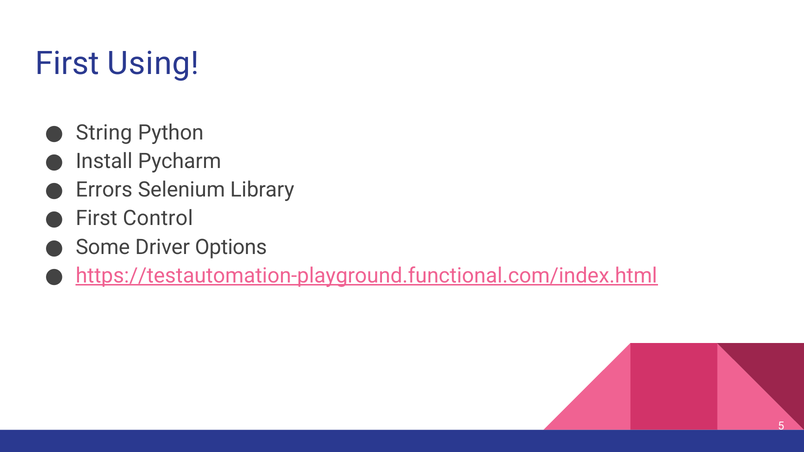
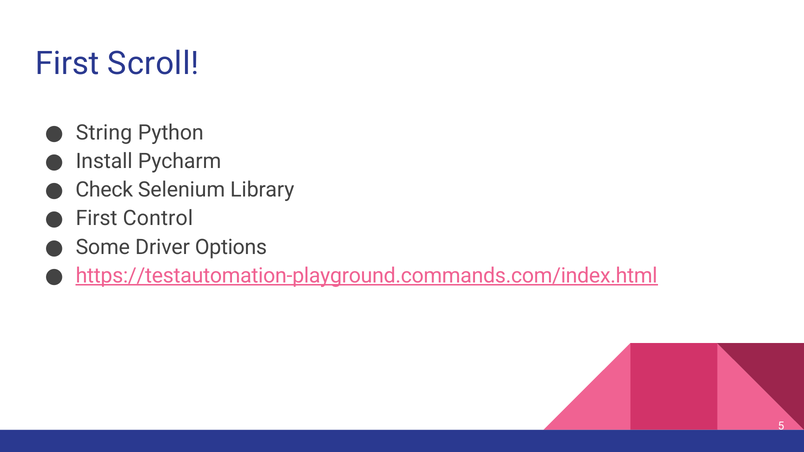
Using: Using -> Scroll
Errors: Errors -> Check
https://testautomation-playground.functional.com/index.html: https://testautomation-playground.functional.com/index.html -> https://testautomation-playground.commands.com/index.html
